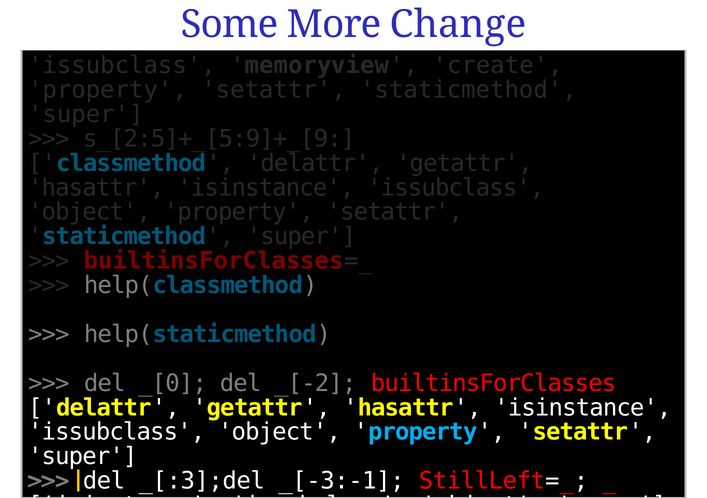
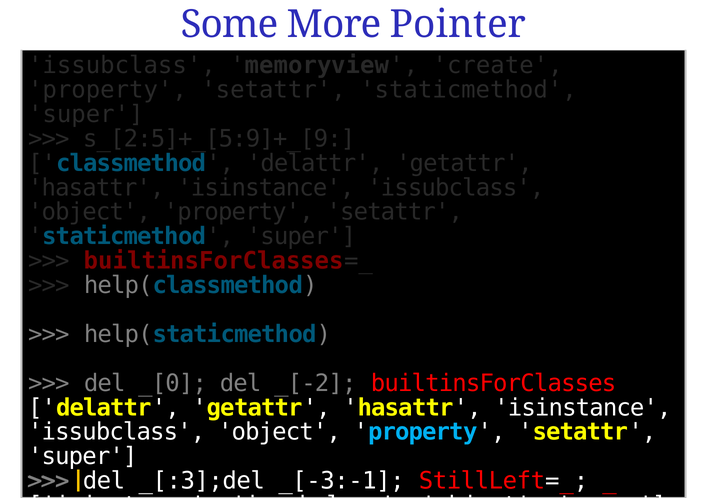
Change: Change -> Pointer
